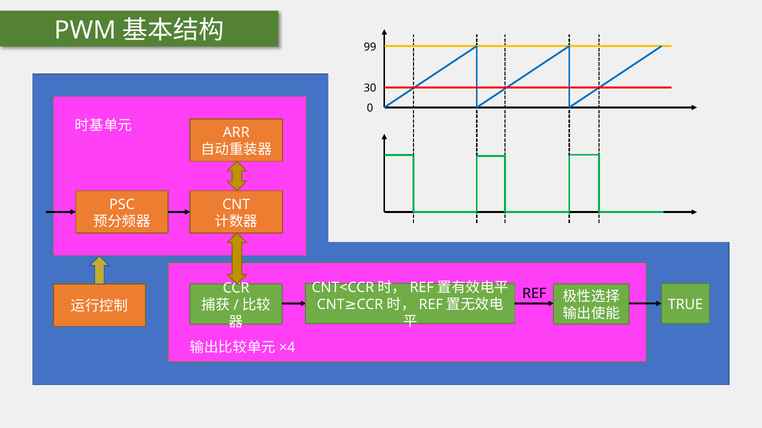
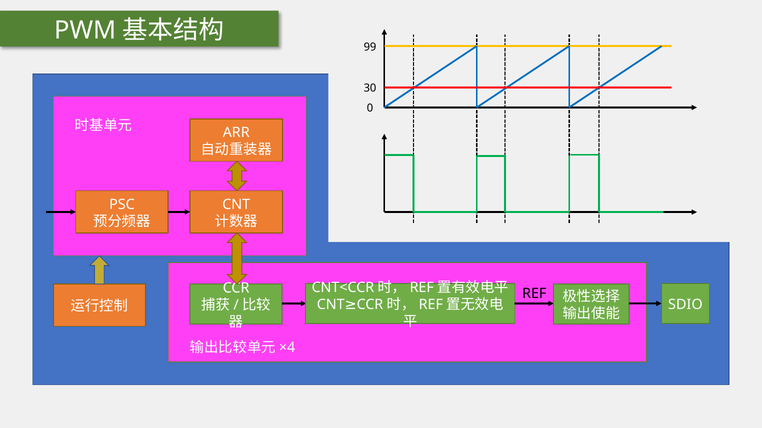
TRUE: TRUE -> SDIO
